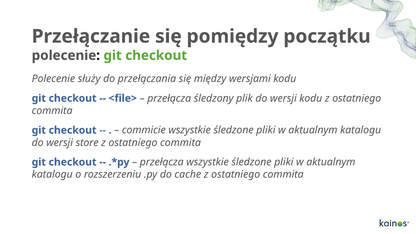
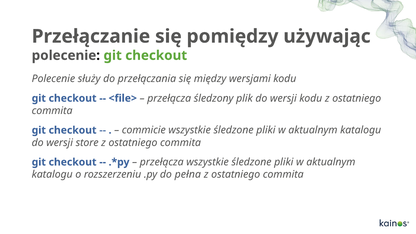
początku: początku -> używając
cache: cache -> pełna
